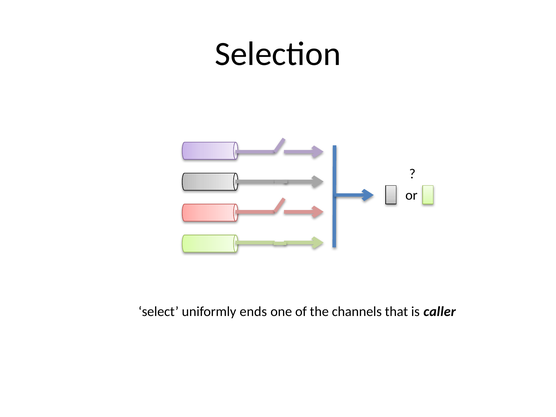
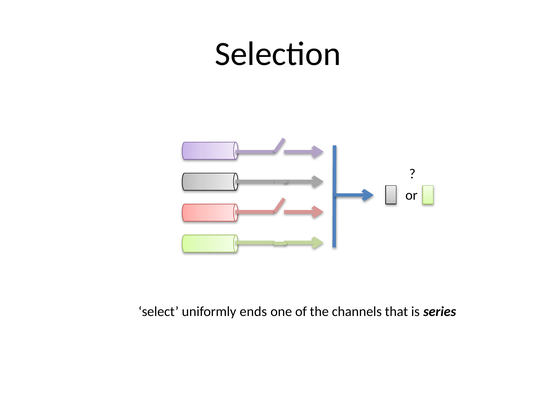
caller: caller -> series
